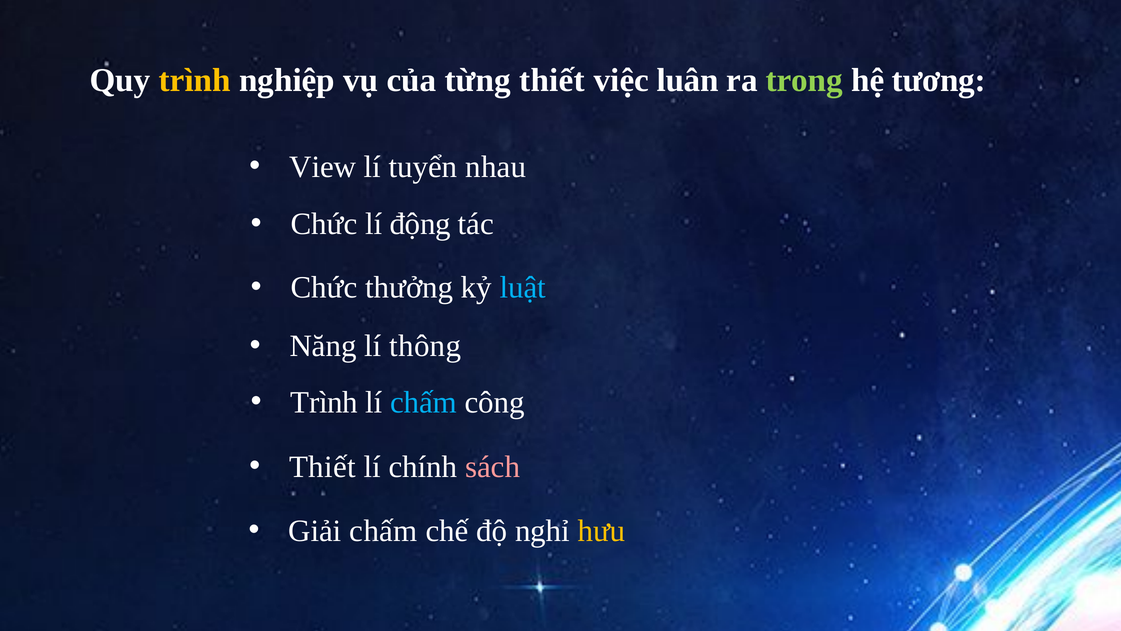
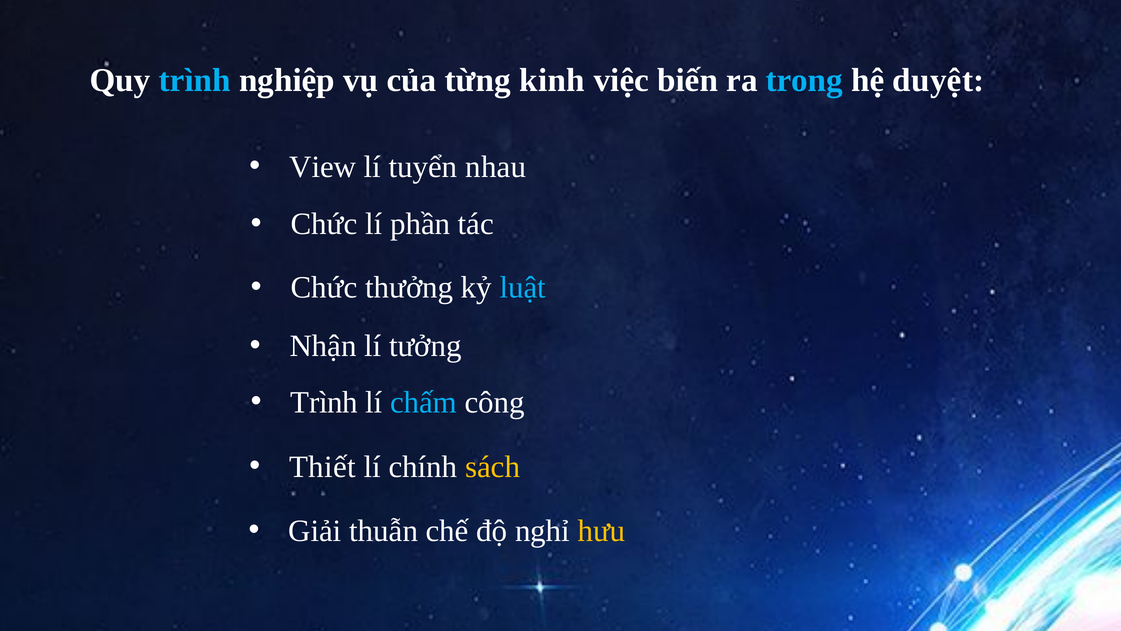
trình at (195, 80) colour: yellow -> light blue
từng thiết: thiết -> kinh
luân: luân -> biến
trong colour: light green -> light blue
tương: tương -> duyệt
động: động -> phần
Năng: Năng -> Nhận
thông: thông -> tưởng
sách colour: pink -> yellow
Giải chấm: chấm -> thuẫn
